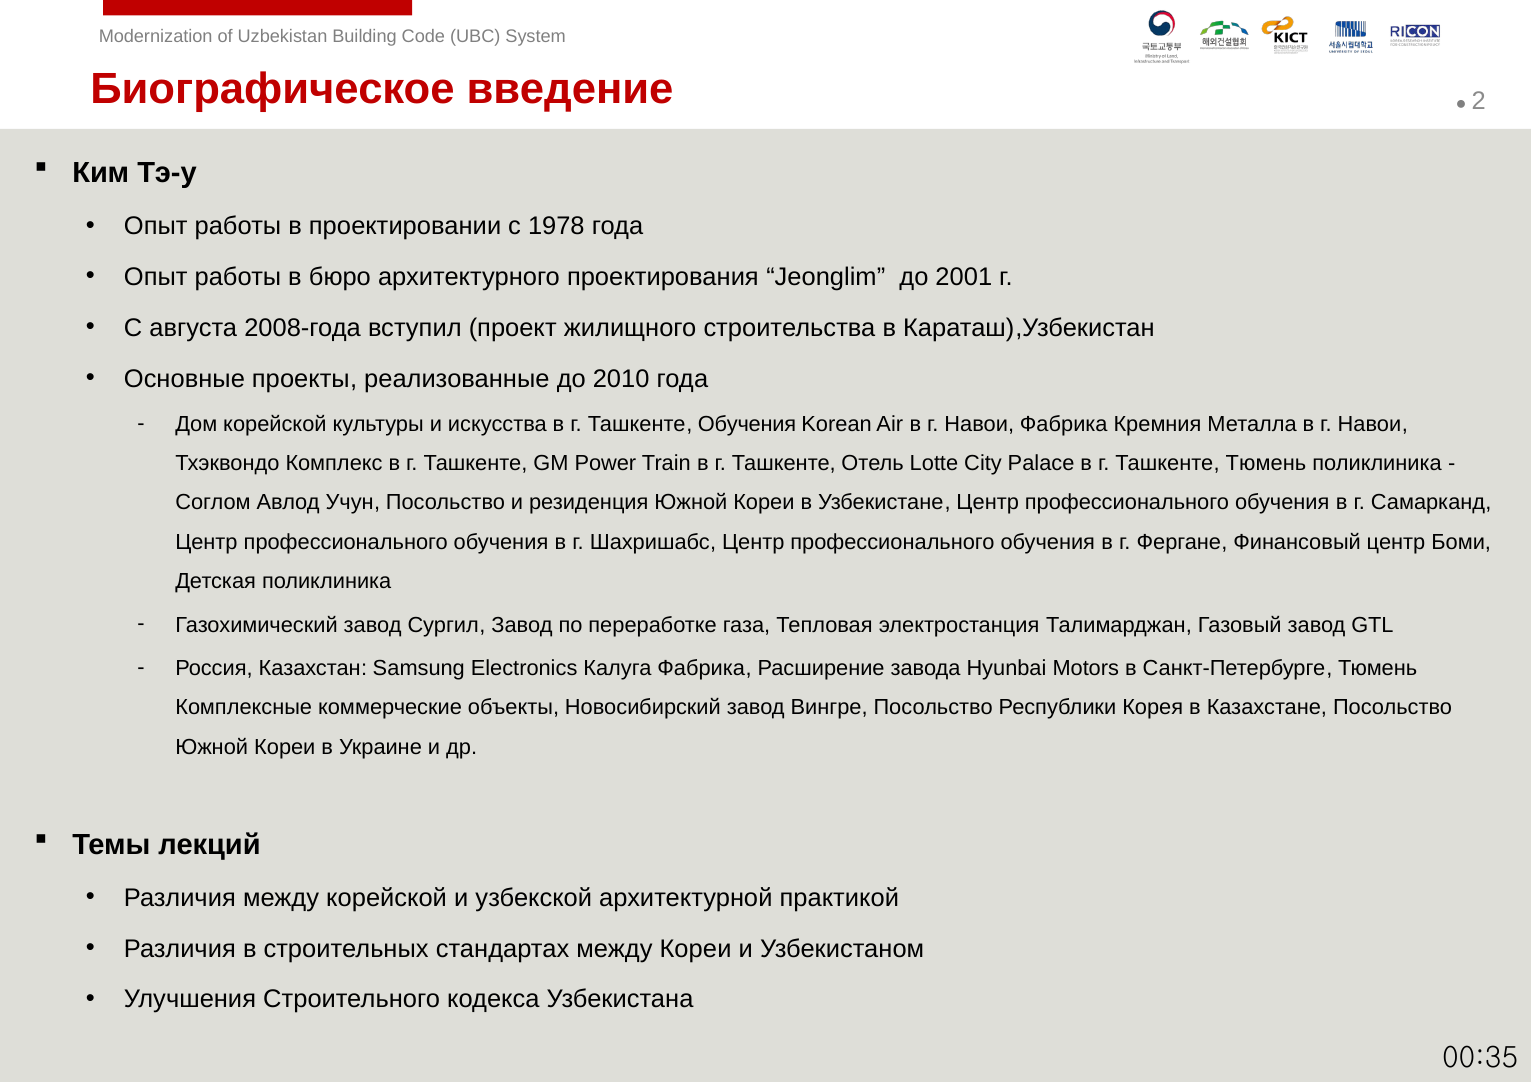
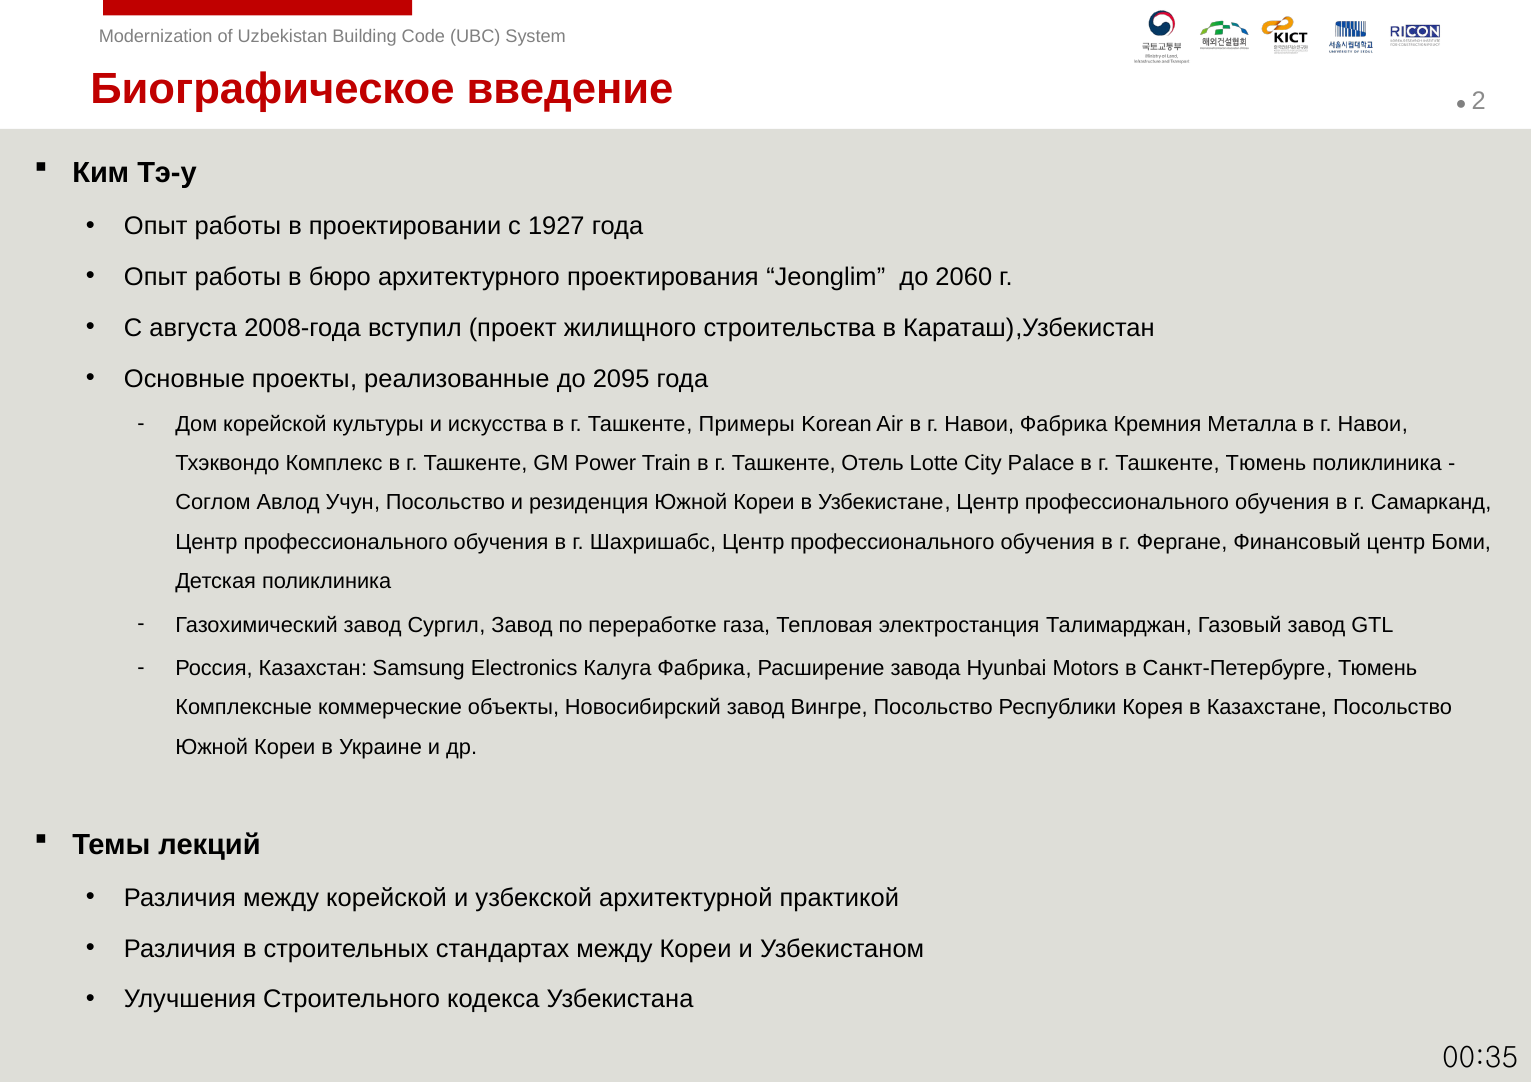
1978: 1978 -> 1927
2001: 2001 -> 2060
2010: 2010 -> 2095
Ташкенте Обучения: Обучения -> Примеры
